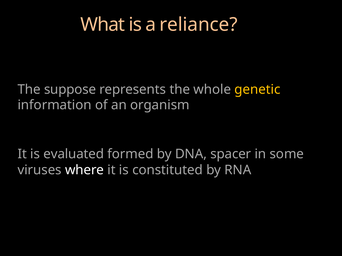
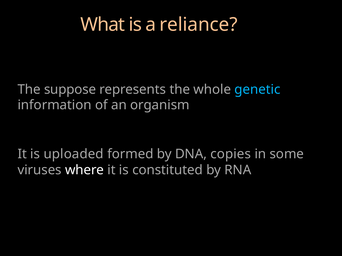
genetic colour: yellow -> light blue
evaluated: evaluated -> uploaded
spacer: spacer -> copies
